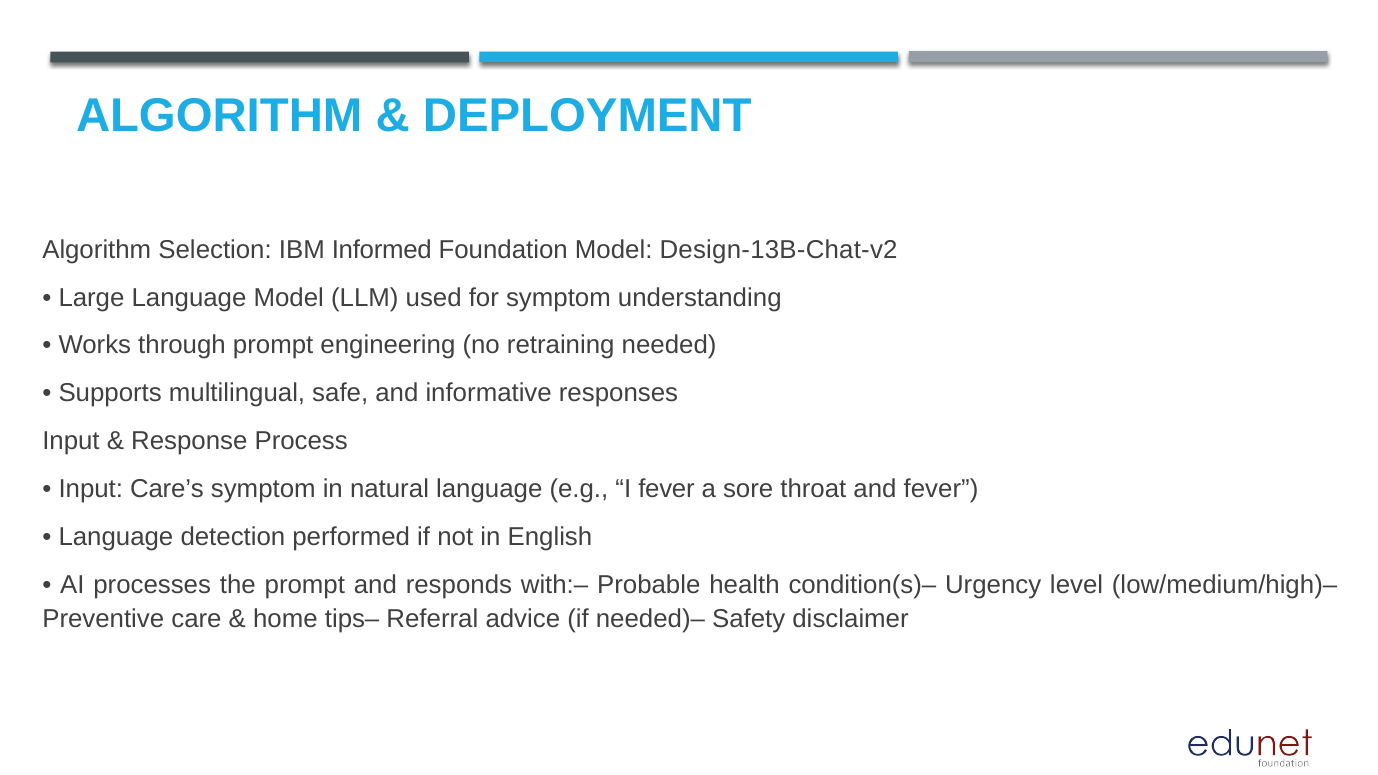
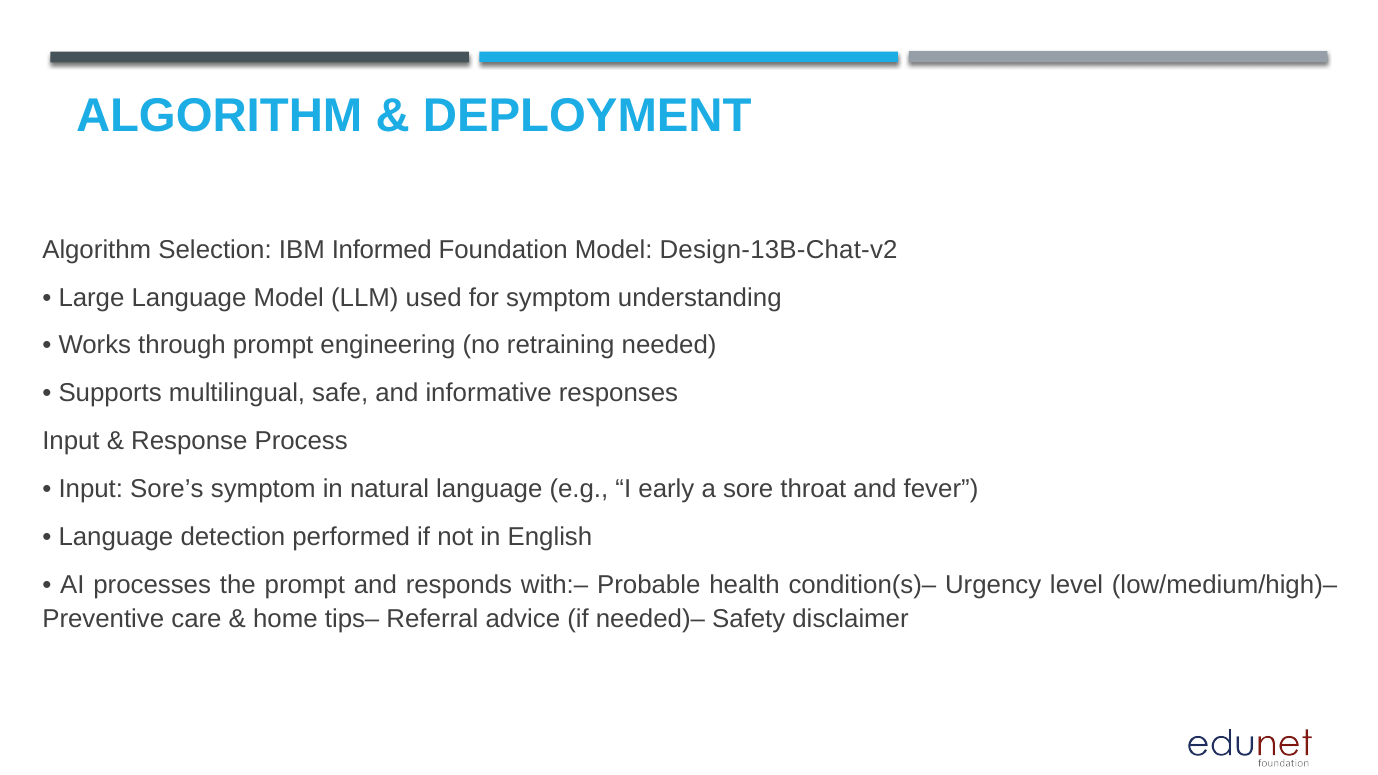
Care’s: Care’s -> Sore’s
I fever: fever -> early
